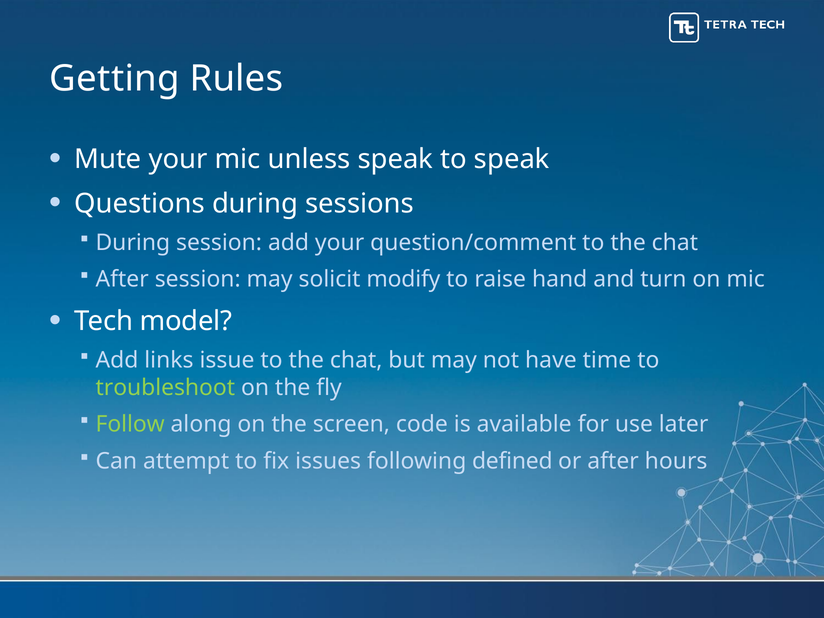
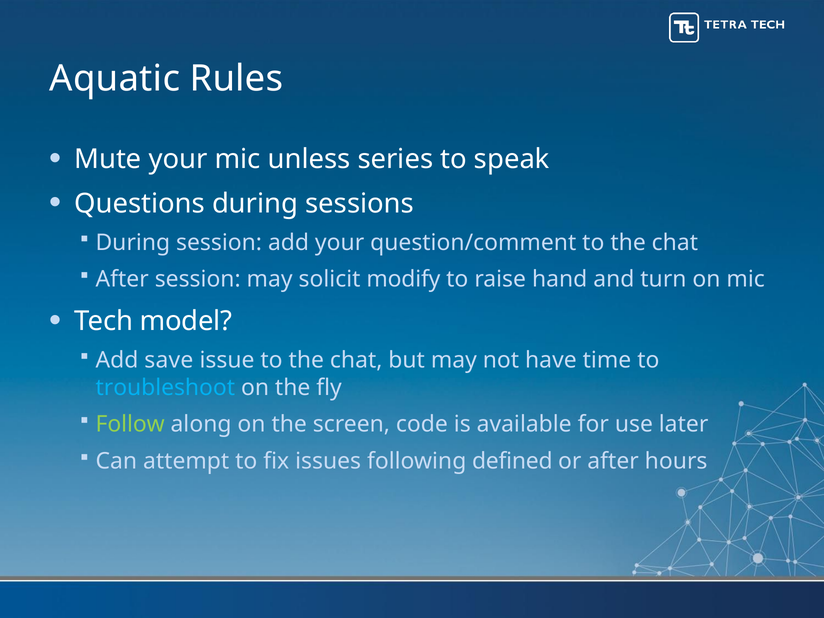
Getting: Getting -> Aquatic
unless speak: speak -> series
links: links -> save
troubleshoot colour: light green -> light blue
